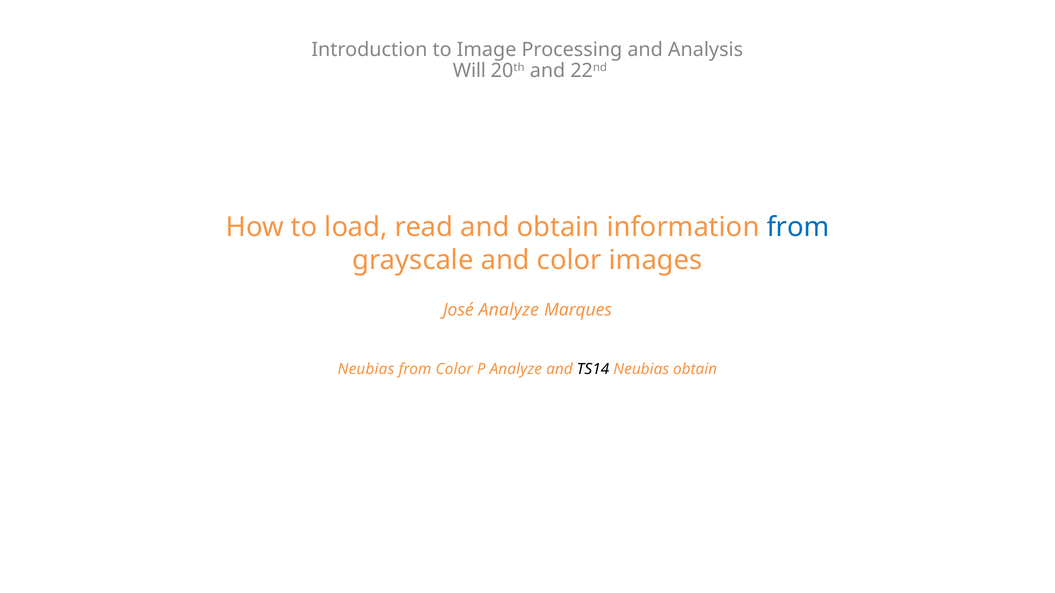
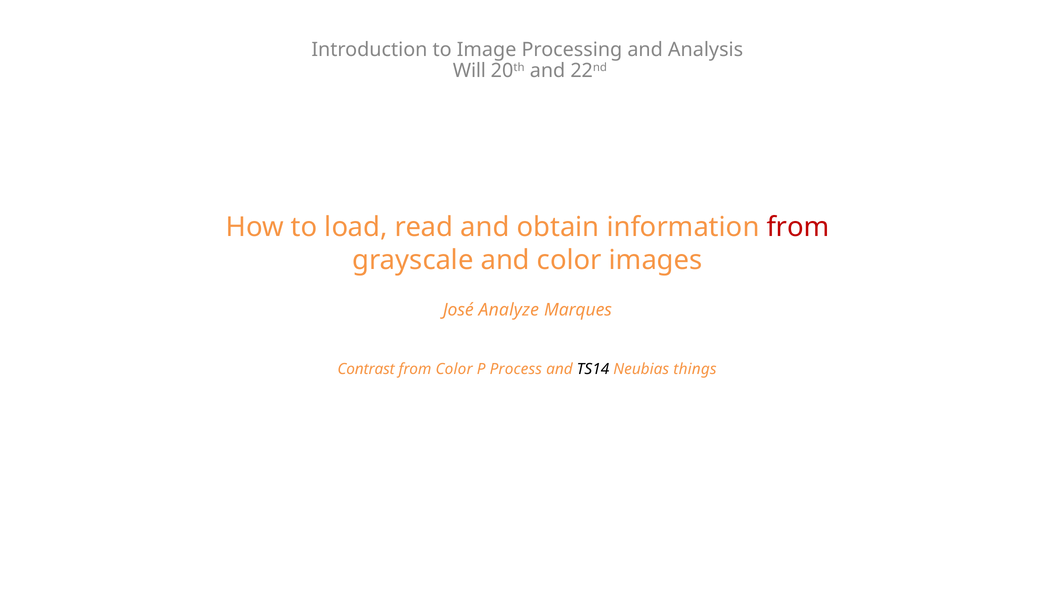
from at (798, 227) colour: blue -> red
Neubias at (366, 369): Neubias -> Contrast
P Analyze: Analyze -> Process
Neubias obtain: obtain -> things
